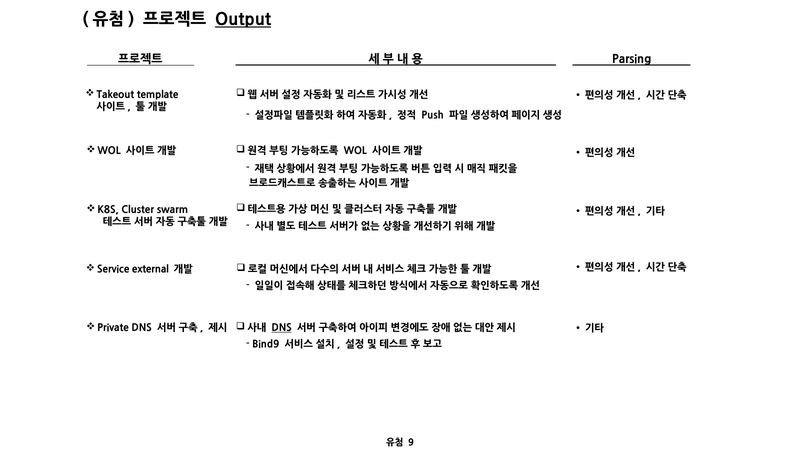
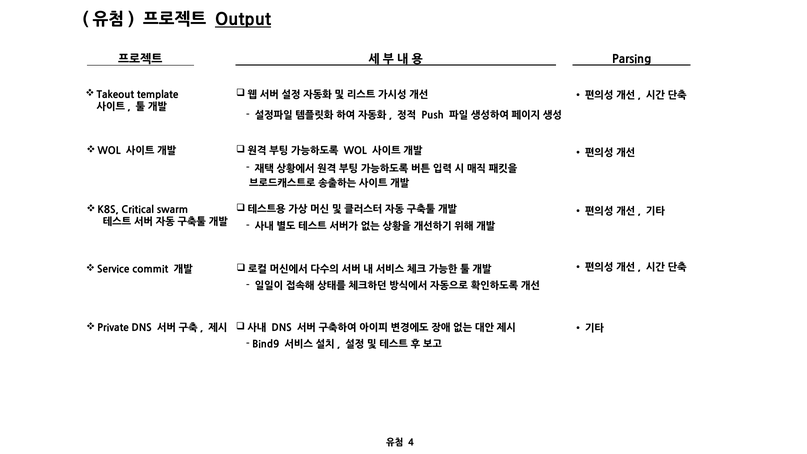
Cluster: Cluster -> Critical
external: external -> commit
DNS at (282, 328) underline: present -> none
9: 9 -> 4
